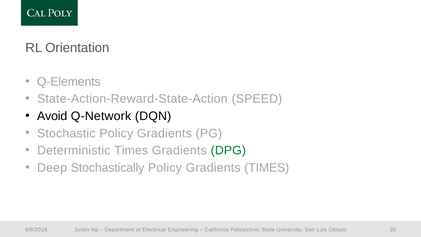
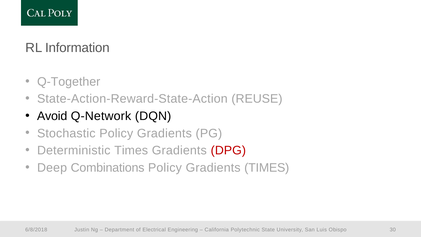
Orientation: Orientation -> Information
Q-Elements: Q-Elements -> Q-Together
SPEED: SPEED -> REUSE
DPG colour: green -> red
Stochastically: Stochastically -> Combinations
